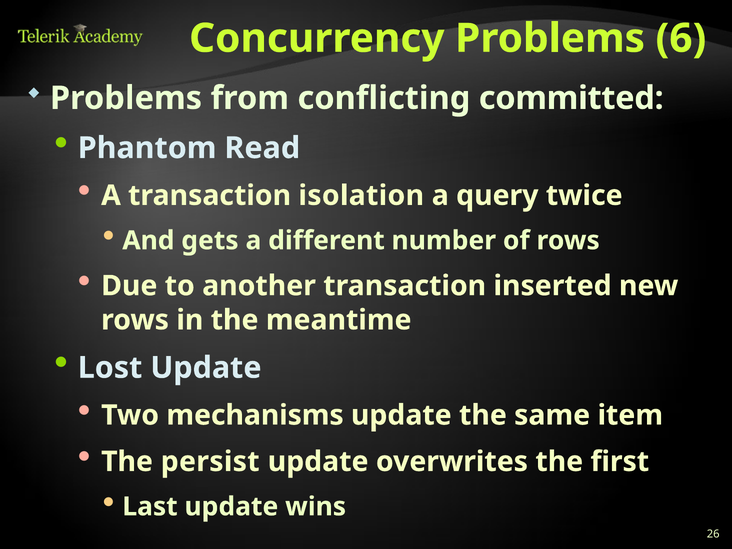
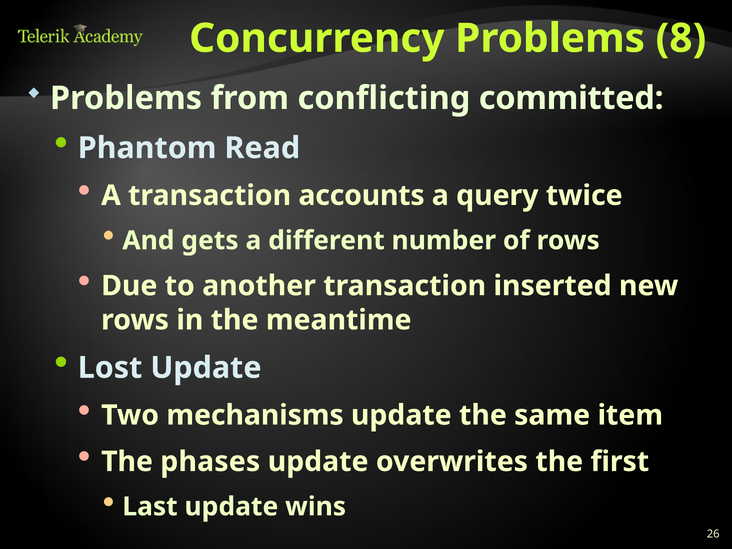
6: 6 -> 8
isolation: isolation -> accounts
persist: persist -> phases
